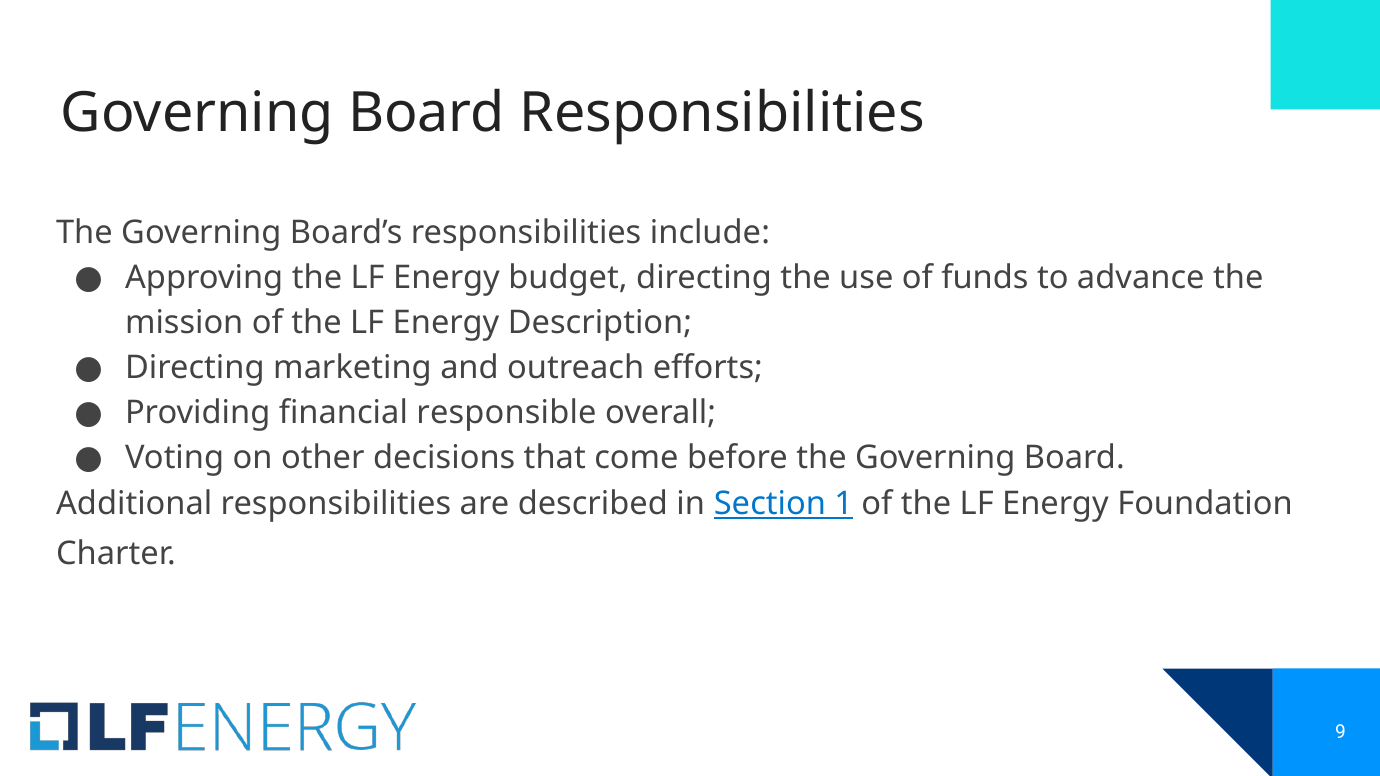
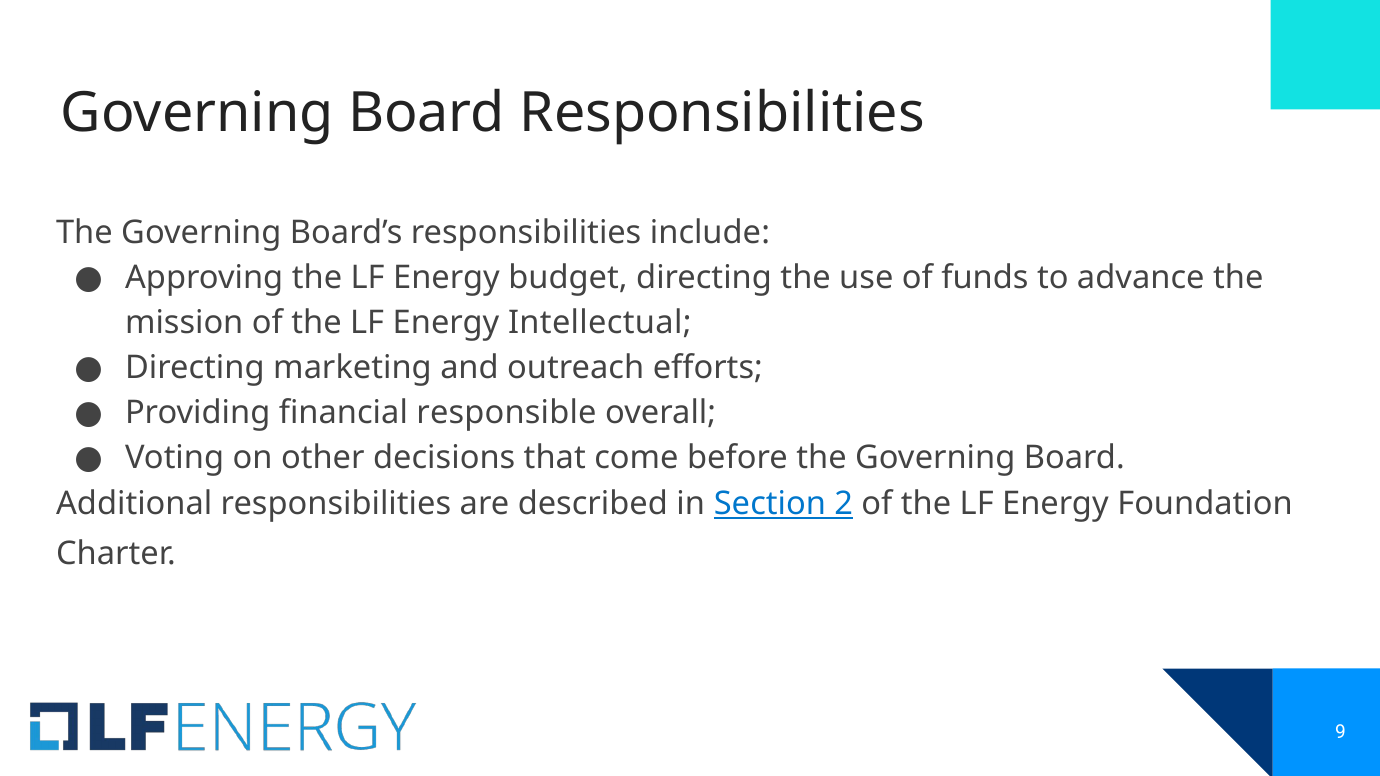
Description: Description -> Intellectual
1: 1 -> 2
